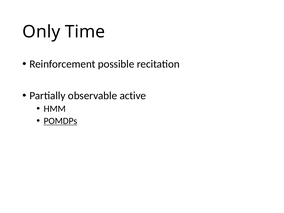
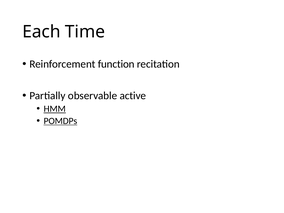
Only: Only -> Each
possible: possible -> function
HMM underline: none -> present
